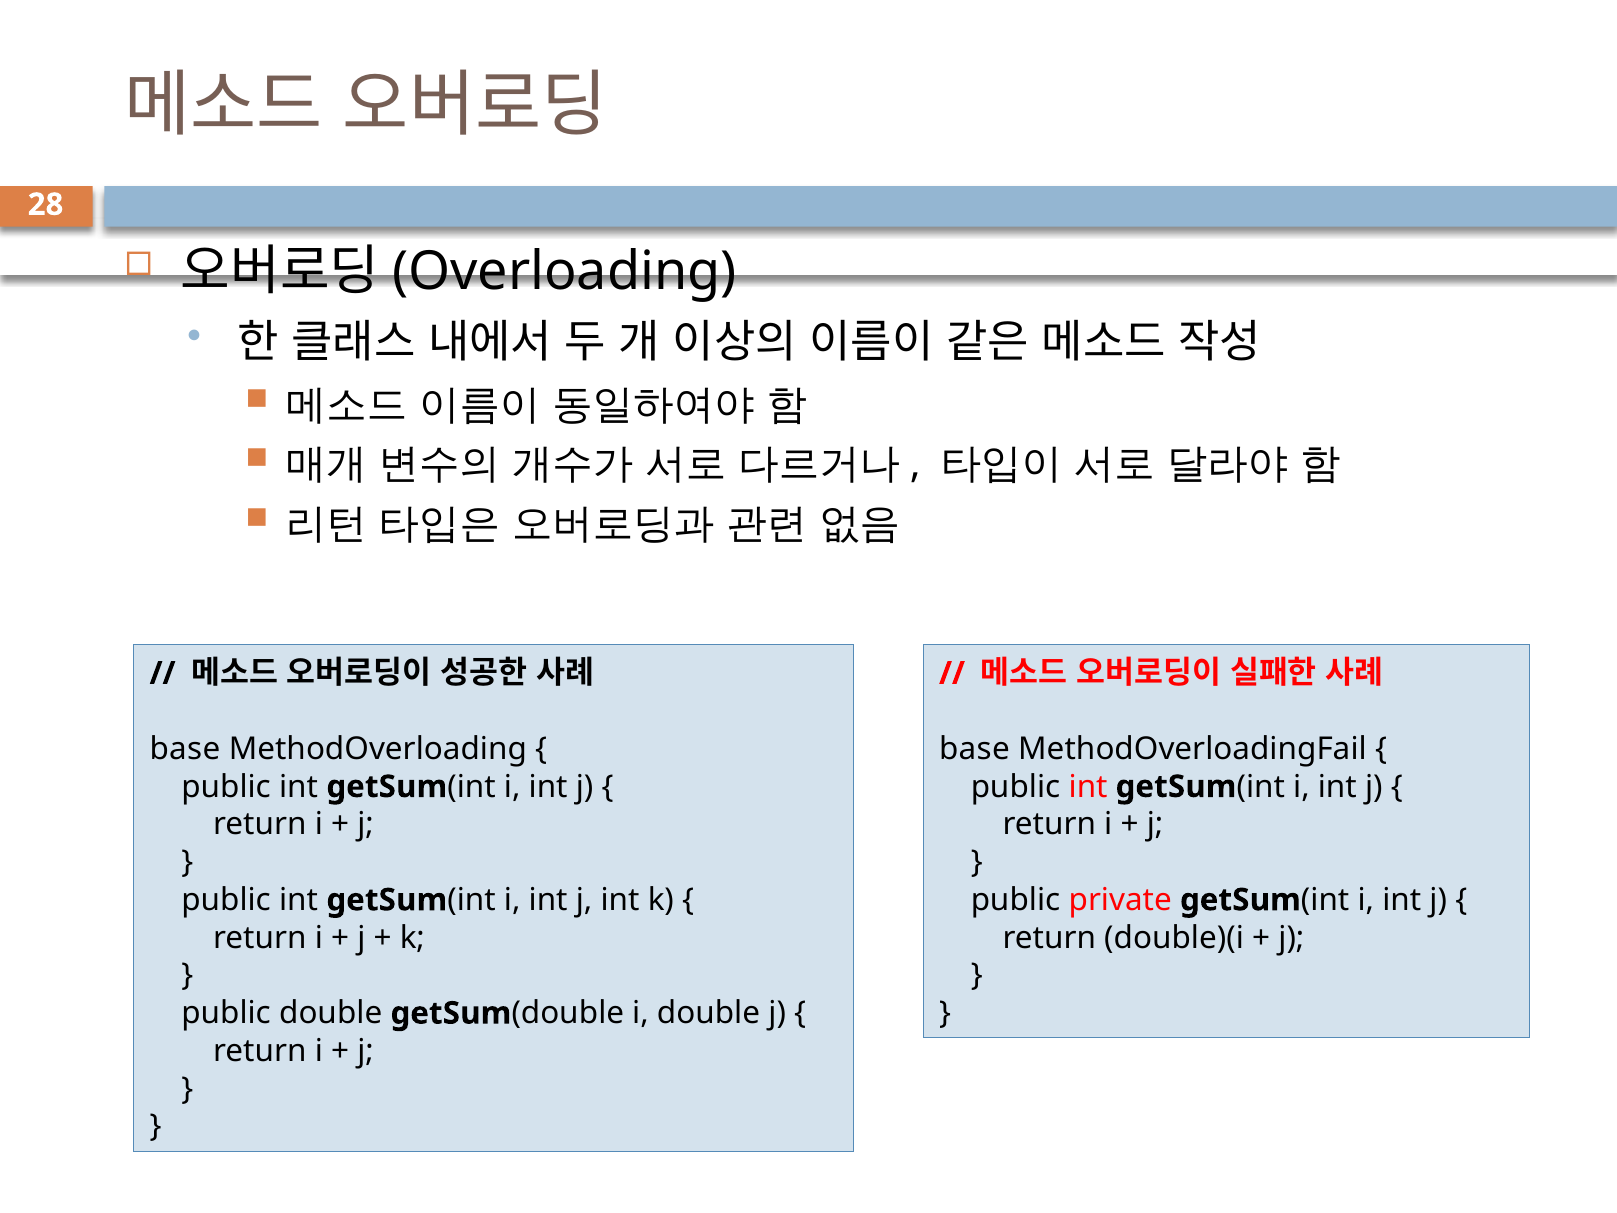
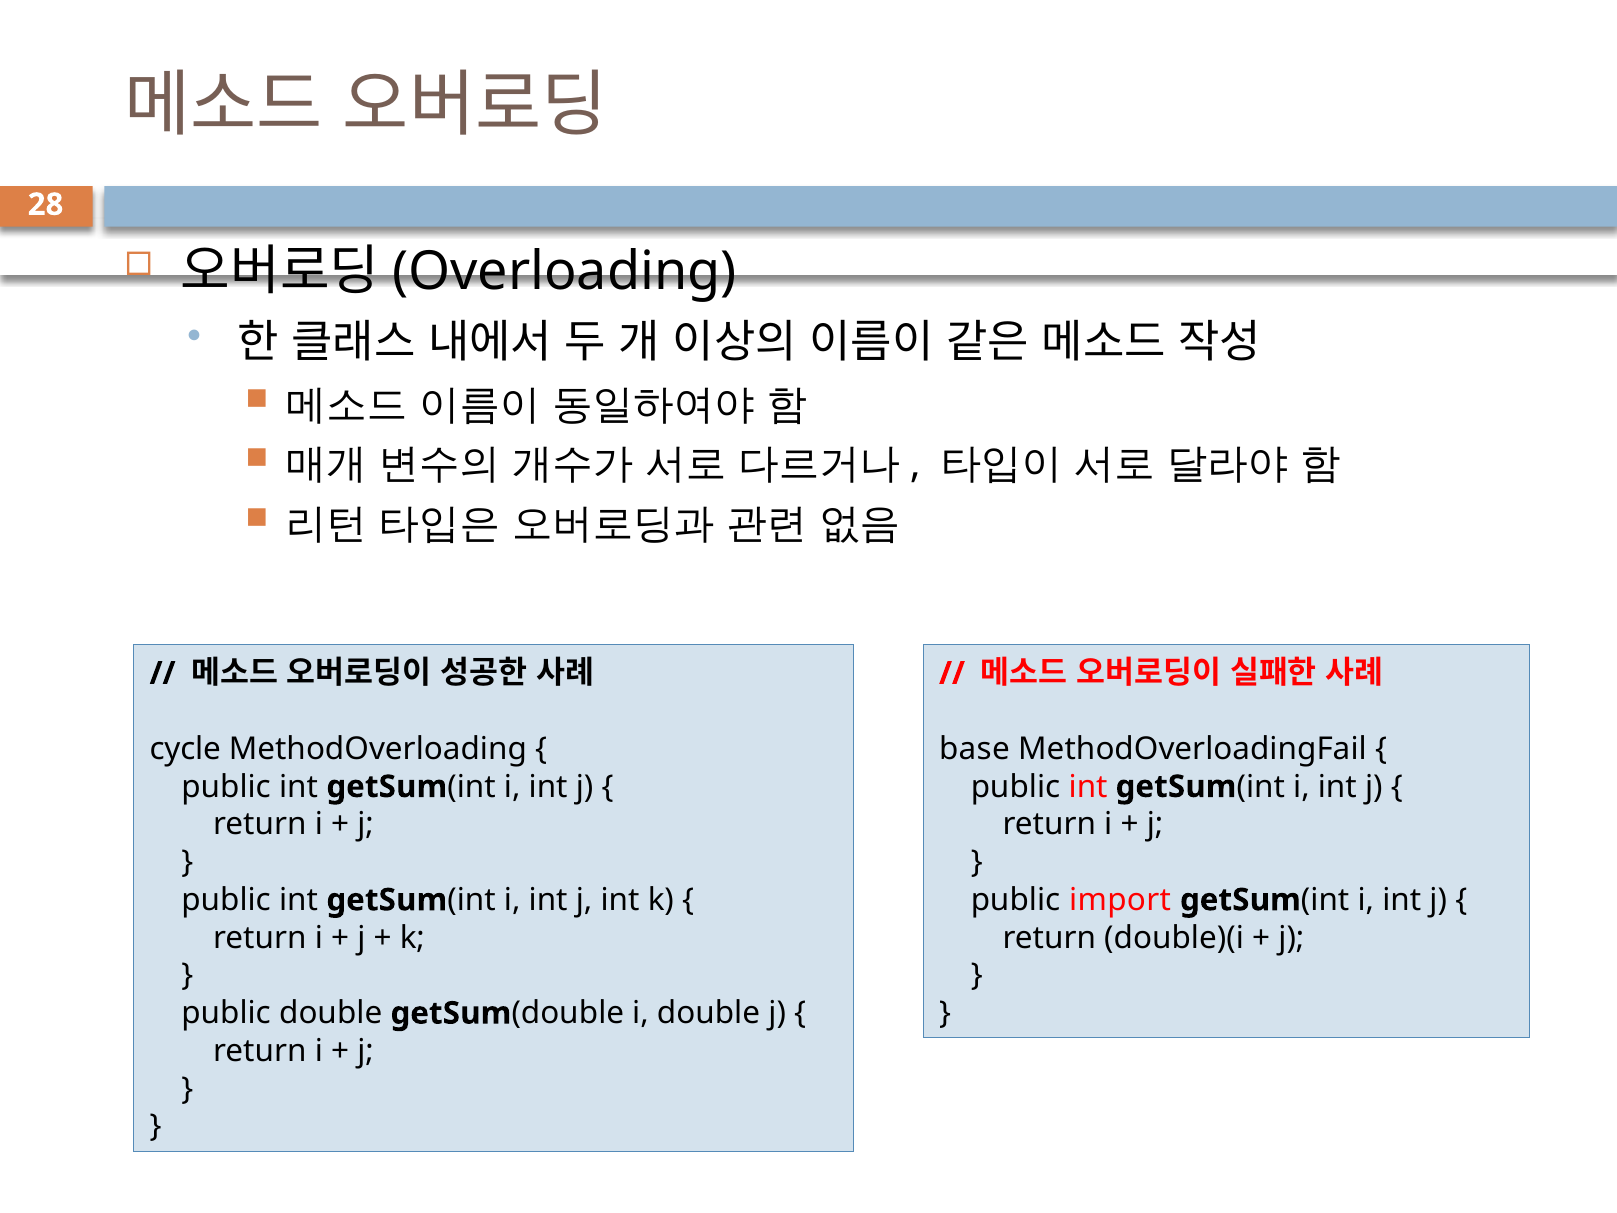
base at (185, 749): base -> cycle
private: private -> import
